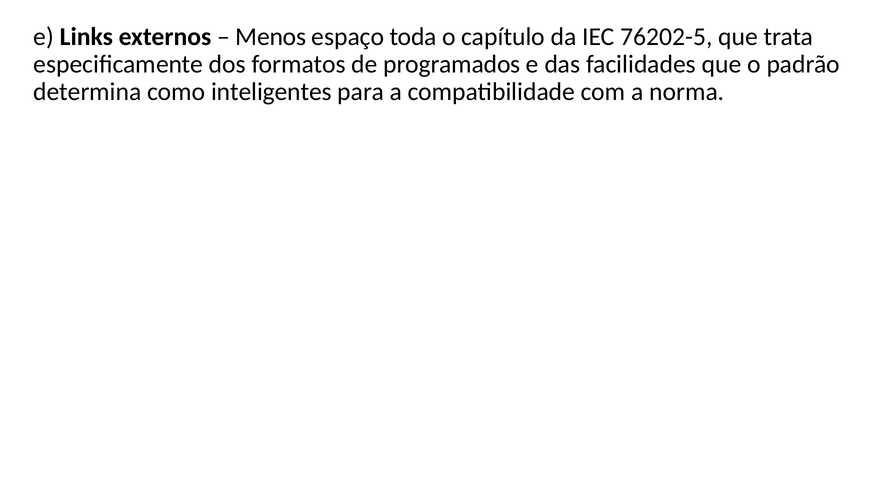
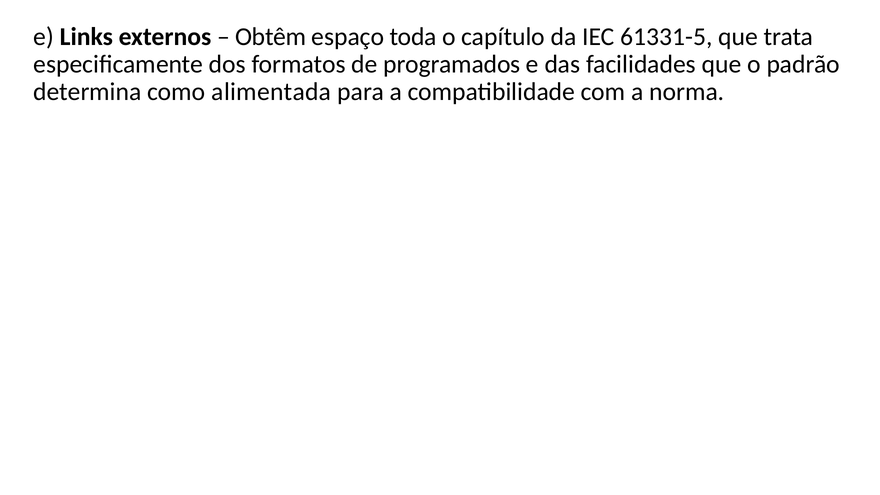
Menos: Menos -> Obtêm
76202-5: 76202-5 -> 61331-5
inteligentes: inteligentes -> alimentada
